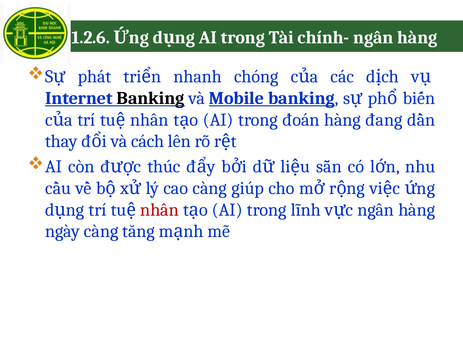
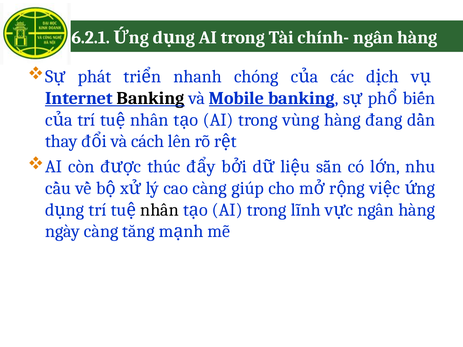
1.2.6: 1.2.6 -> 6.2.1
đoán: đoán -> vùng
nhân at (160, 210) colour: red -> black
